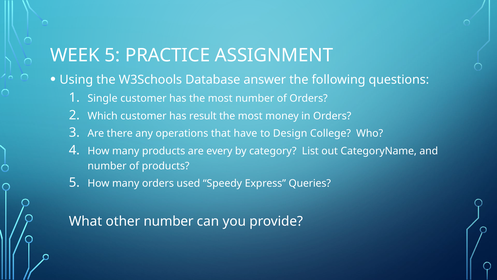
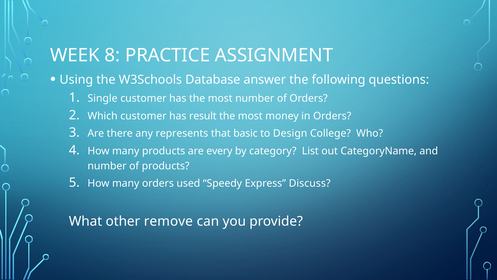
WEEK 5: 5 -> 8
operations: operations -> represents
have: have -> basic
Queries: Queries -> Discuss
other number: number -> remove
